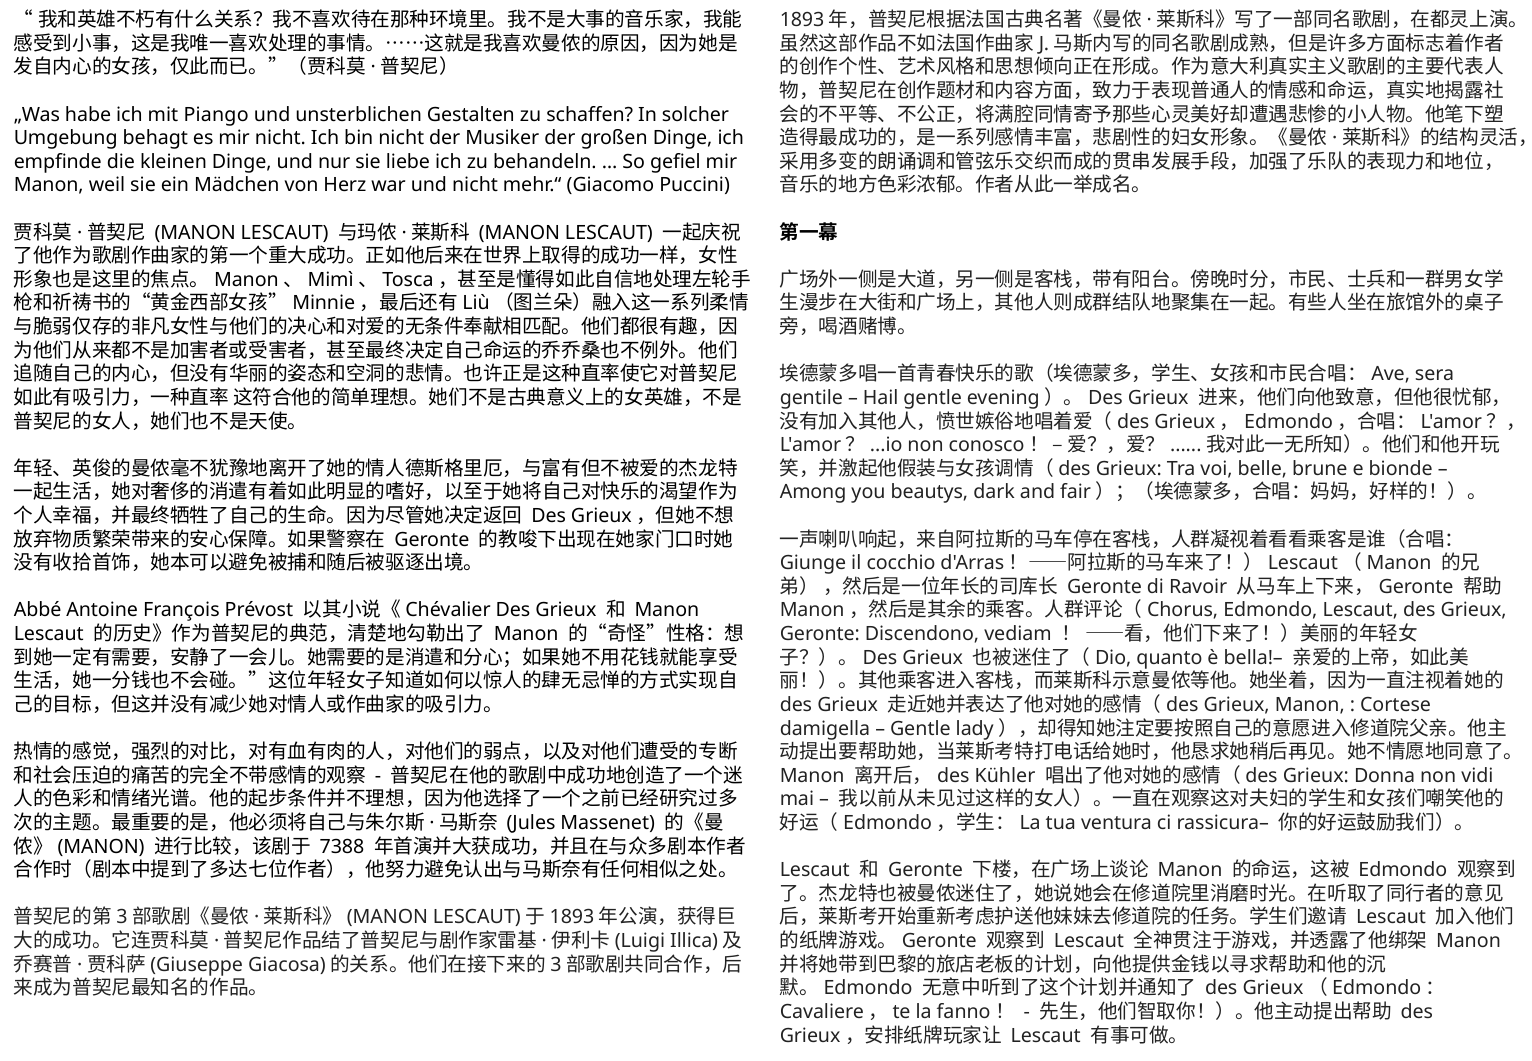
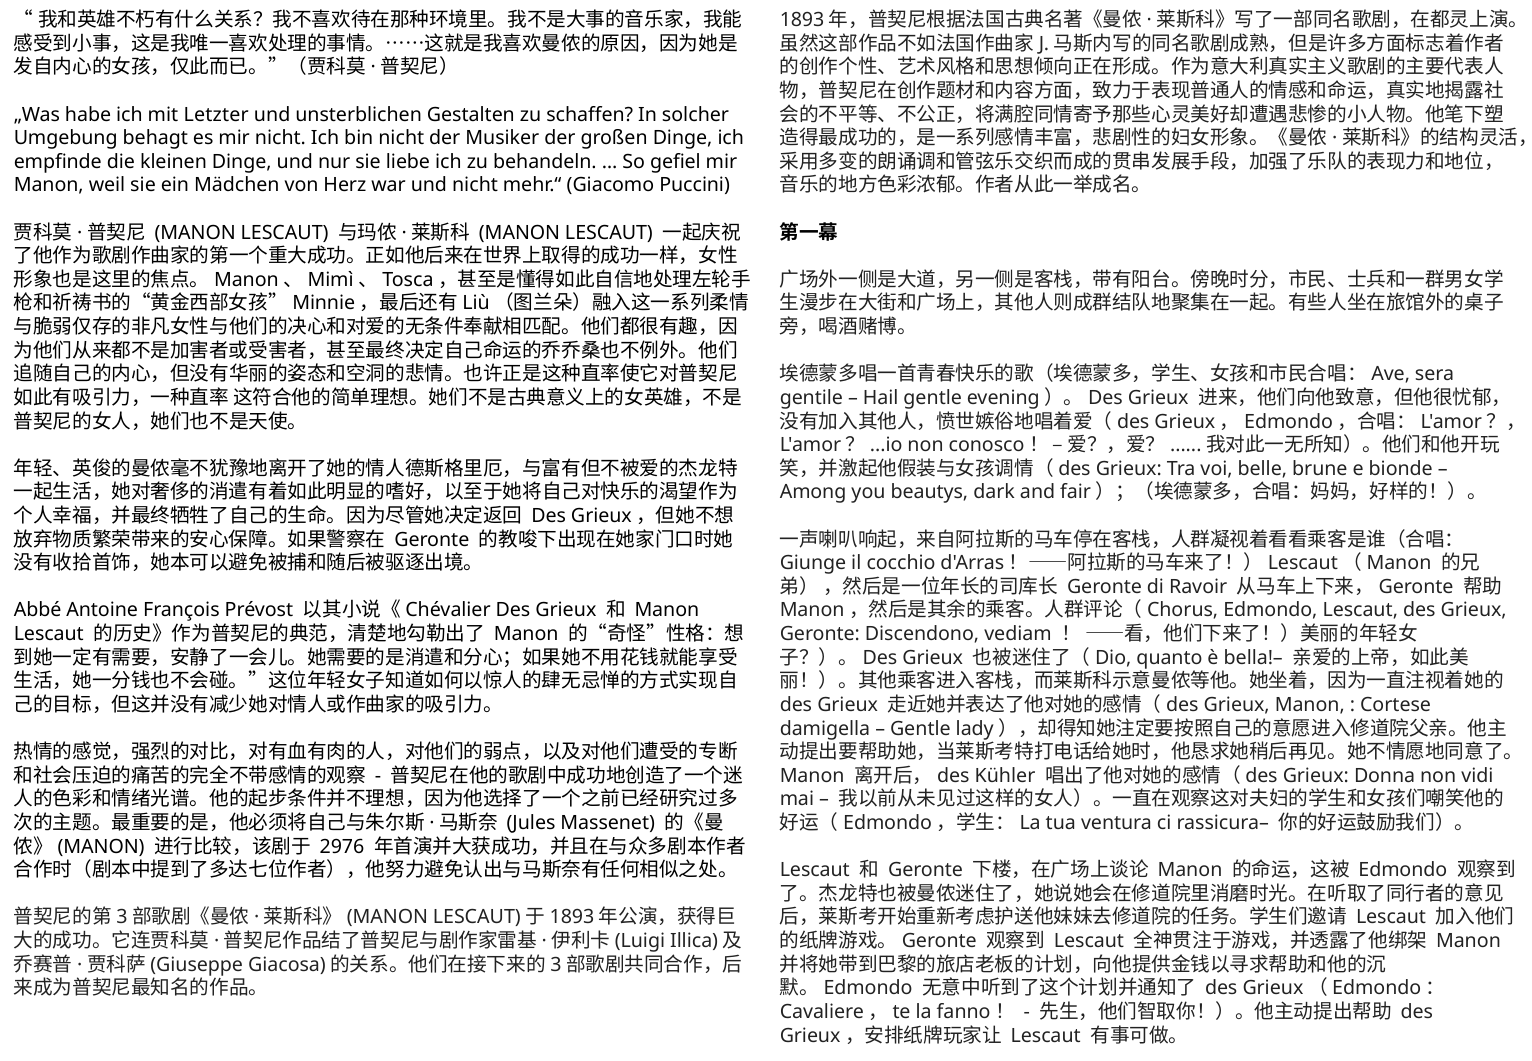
Piango: Piango -> Letzter
7388: 7388 -> 2976
